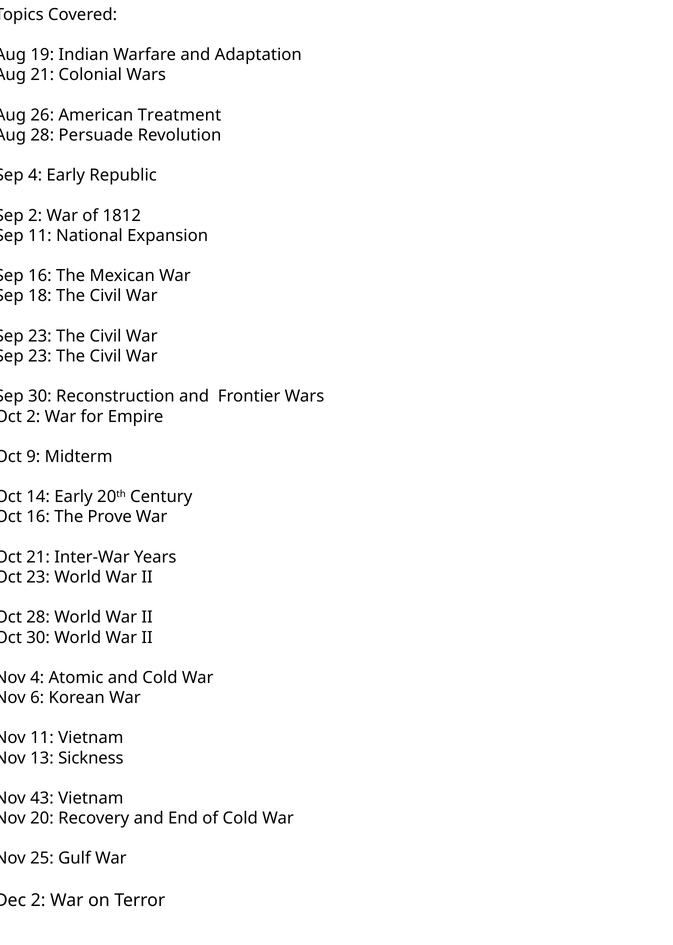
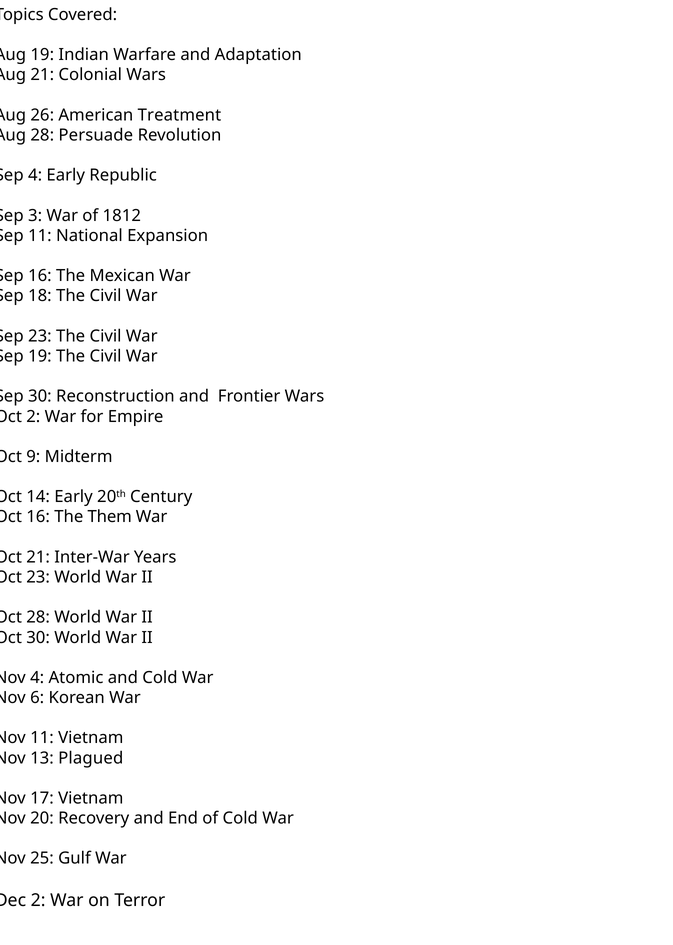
2 at (35, 215): 2 -> 3
23 at (40, 356): 23 -> 19
Prove: Prove -> Them
Sickness: Sickness -> Plagued
43: 43 -> 17
